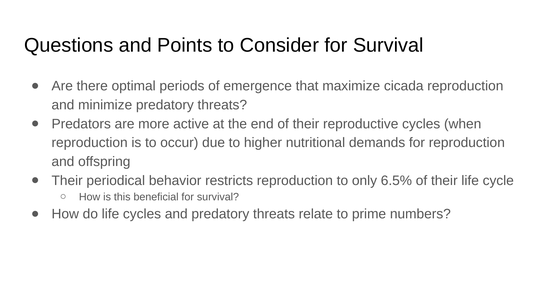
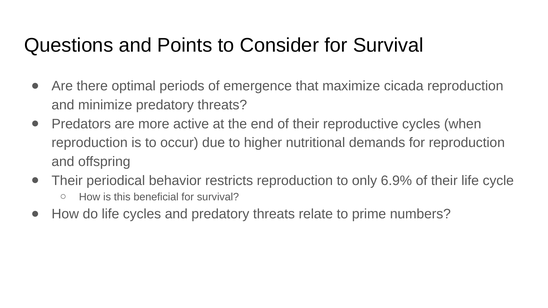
6.5%: 6.5% -> 6.9%
